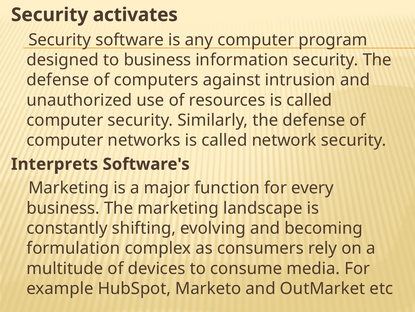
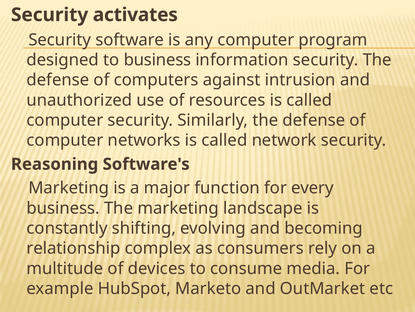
Interprets: Interprets -> Reasoning
formulation: formulation -> relationship
